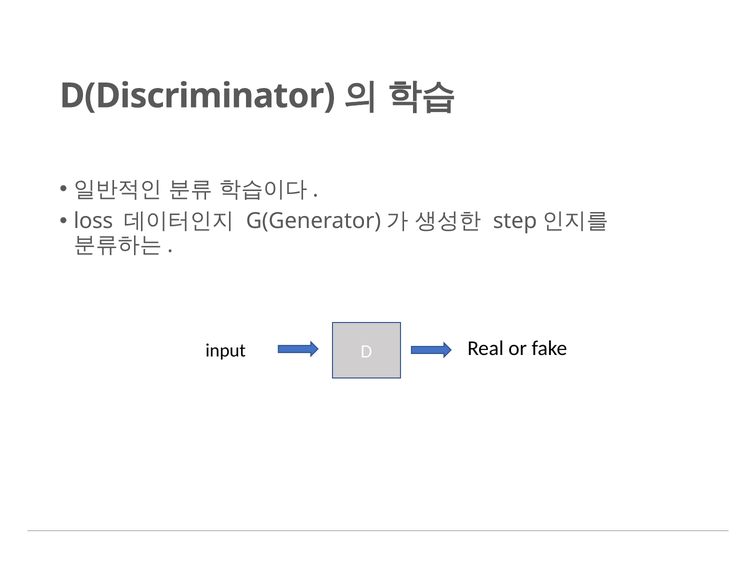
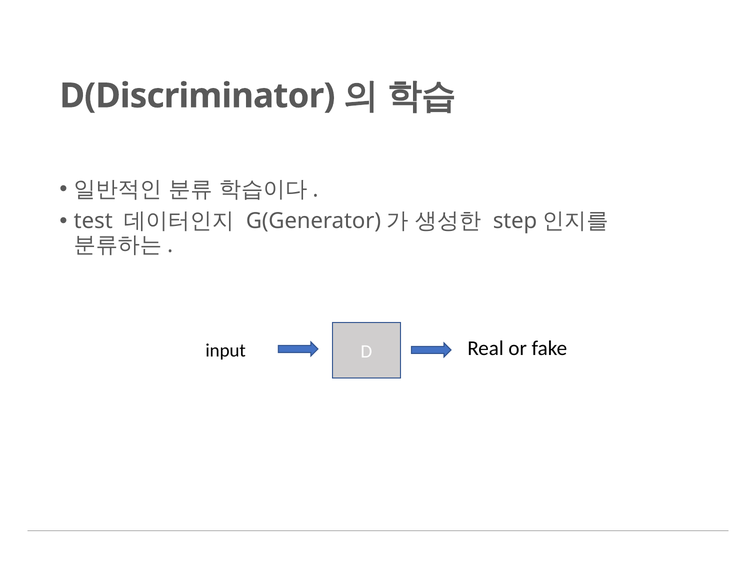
loss: loss -> test
